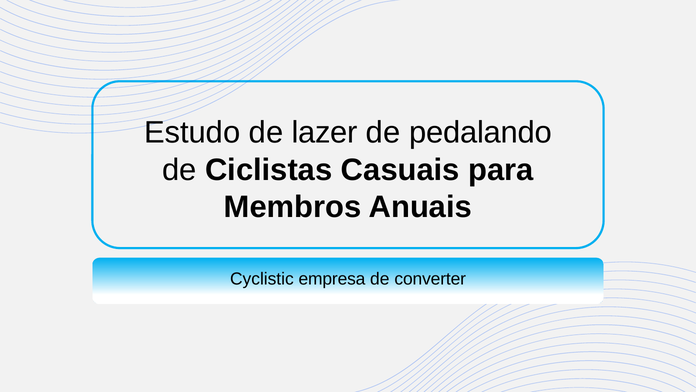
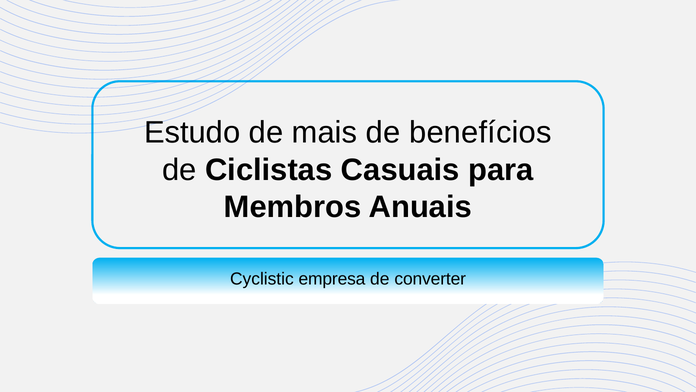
lazer: lazer -> mais
pedalando: pedalando -> benefícios
